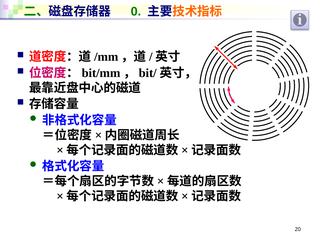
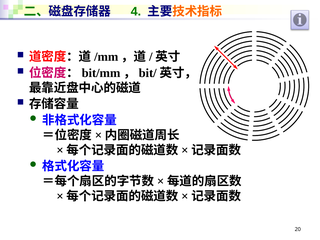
0: 0 -> 4
